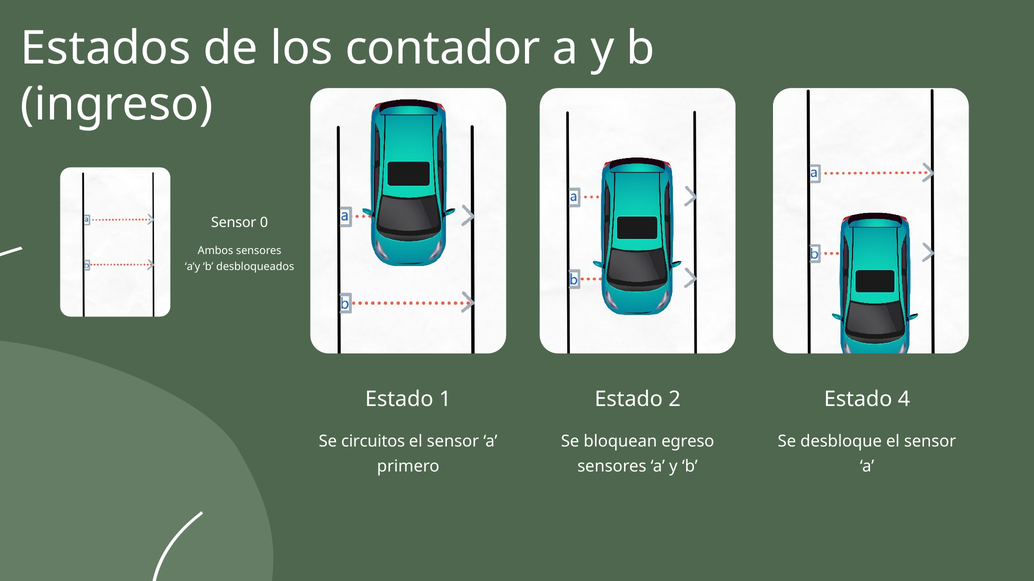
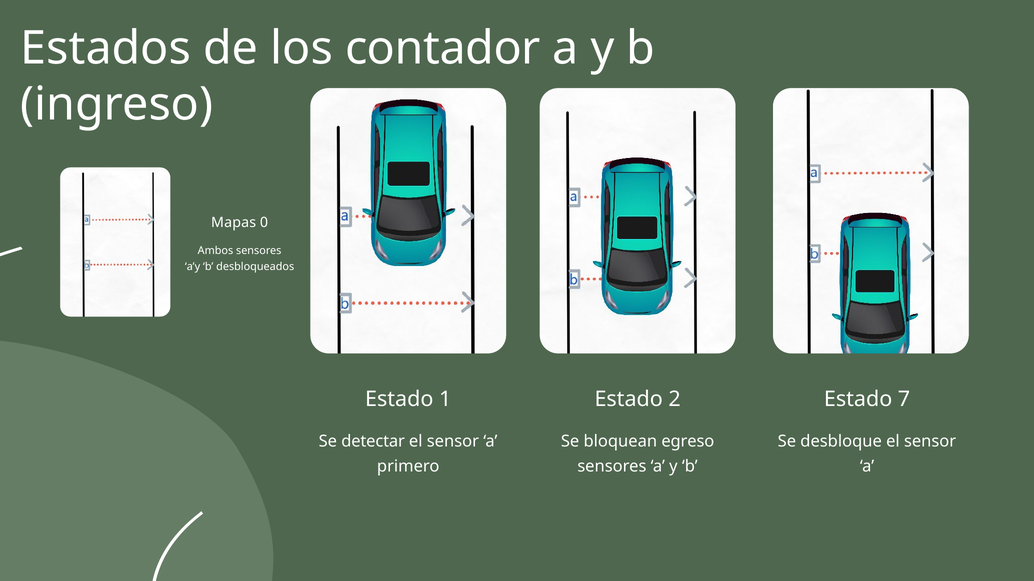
Sensor at (234, 223): Sensor -> Mapas
4: 4 -> 7
circuitos: circuitos -> detectar
